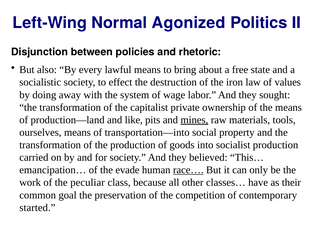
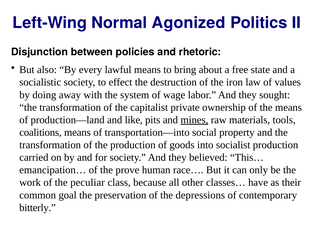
ourselves: ourselves -> coalitions
evade: evade -> prove
race… underline: present -> none
competition: competition -> depressions
started: started -> bitterly
